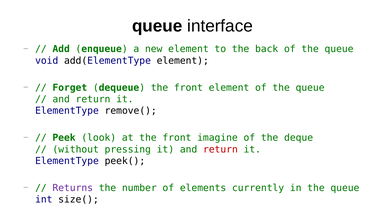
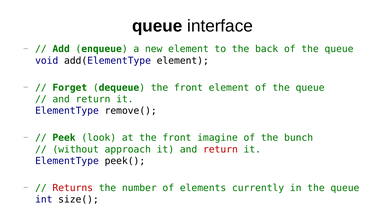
deque: deque -> bunch
pressing: pressing -> approach
Returns colour: purple -> red
